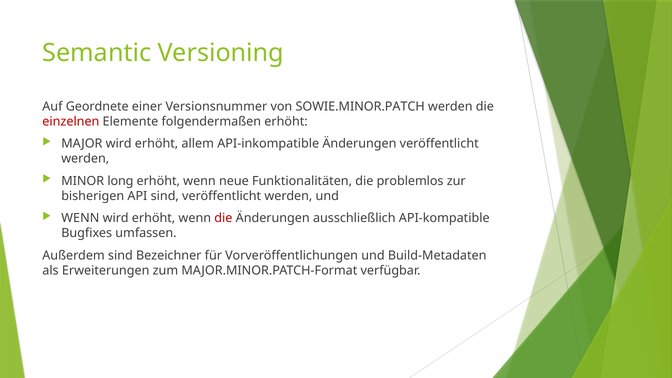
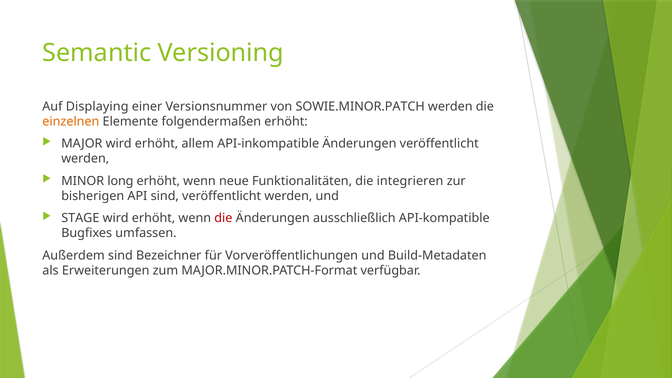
Geordnete: Geordnete -> Displaying
einzelnen colour: red -> orange
problemlos: problemlos -> integrieren
WENN at (80, 218): WENN -> STAGE
